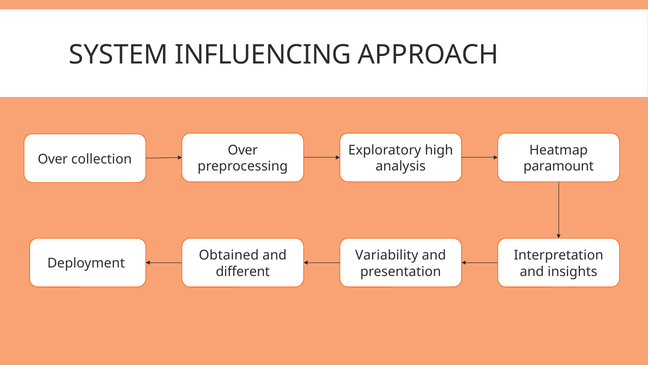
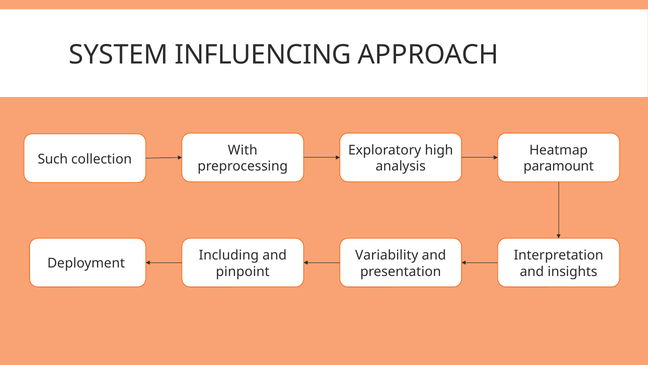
Over at (243, 150): Over -> With
Over at (53, 159): Over -> Such
Obtained: Obtained -> Including
different: different -> pinpoint
